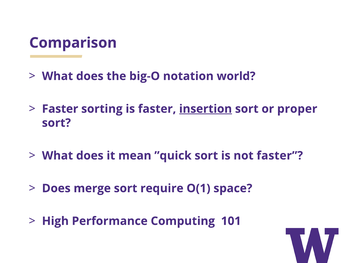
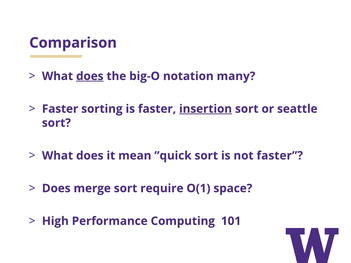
does at (90, 76) underline: none -> present
world: world -> many
proper: proper -> seattle
